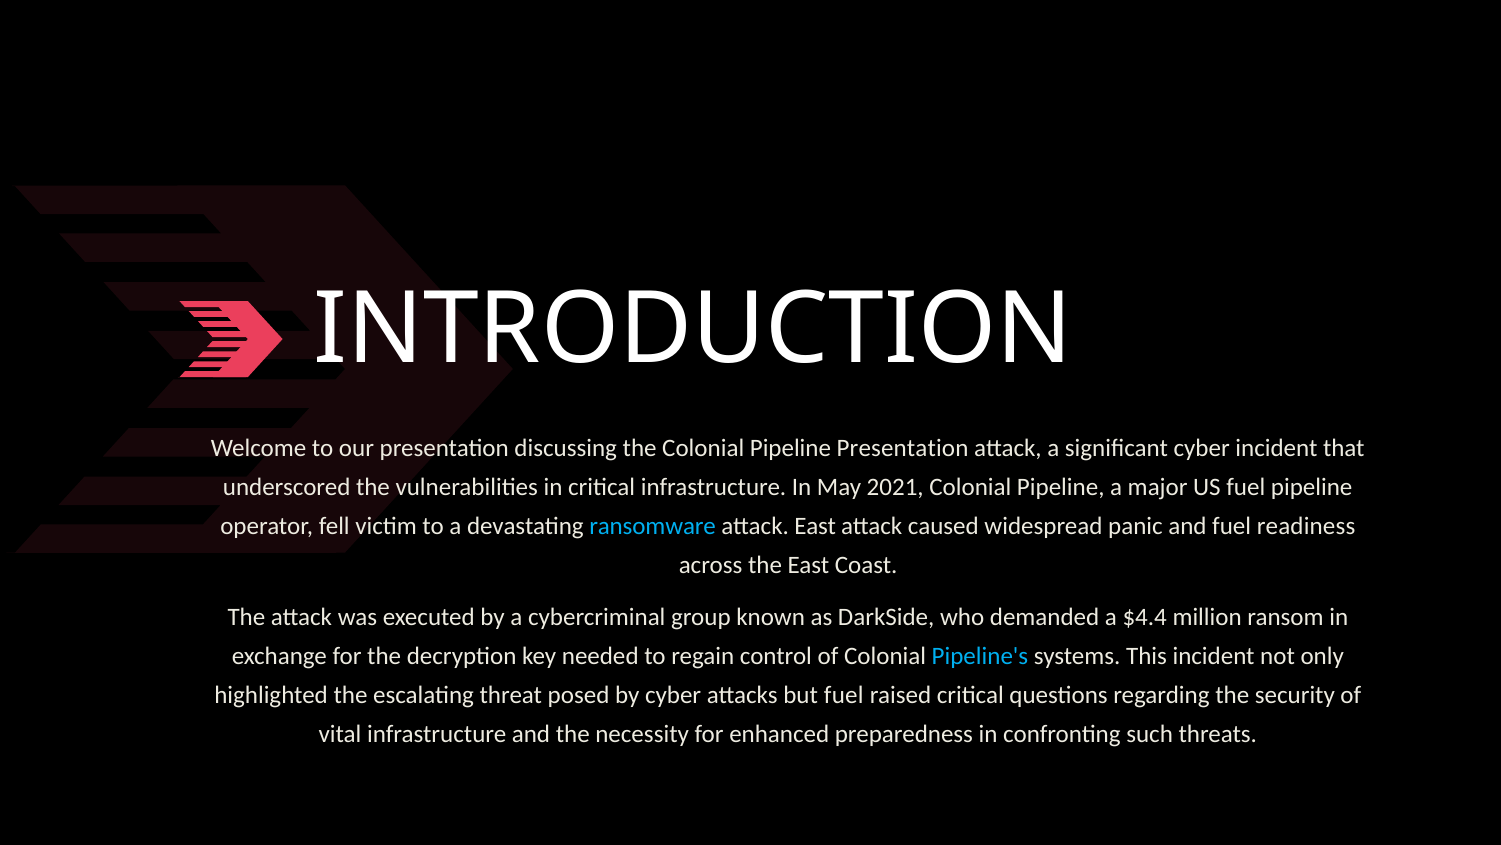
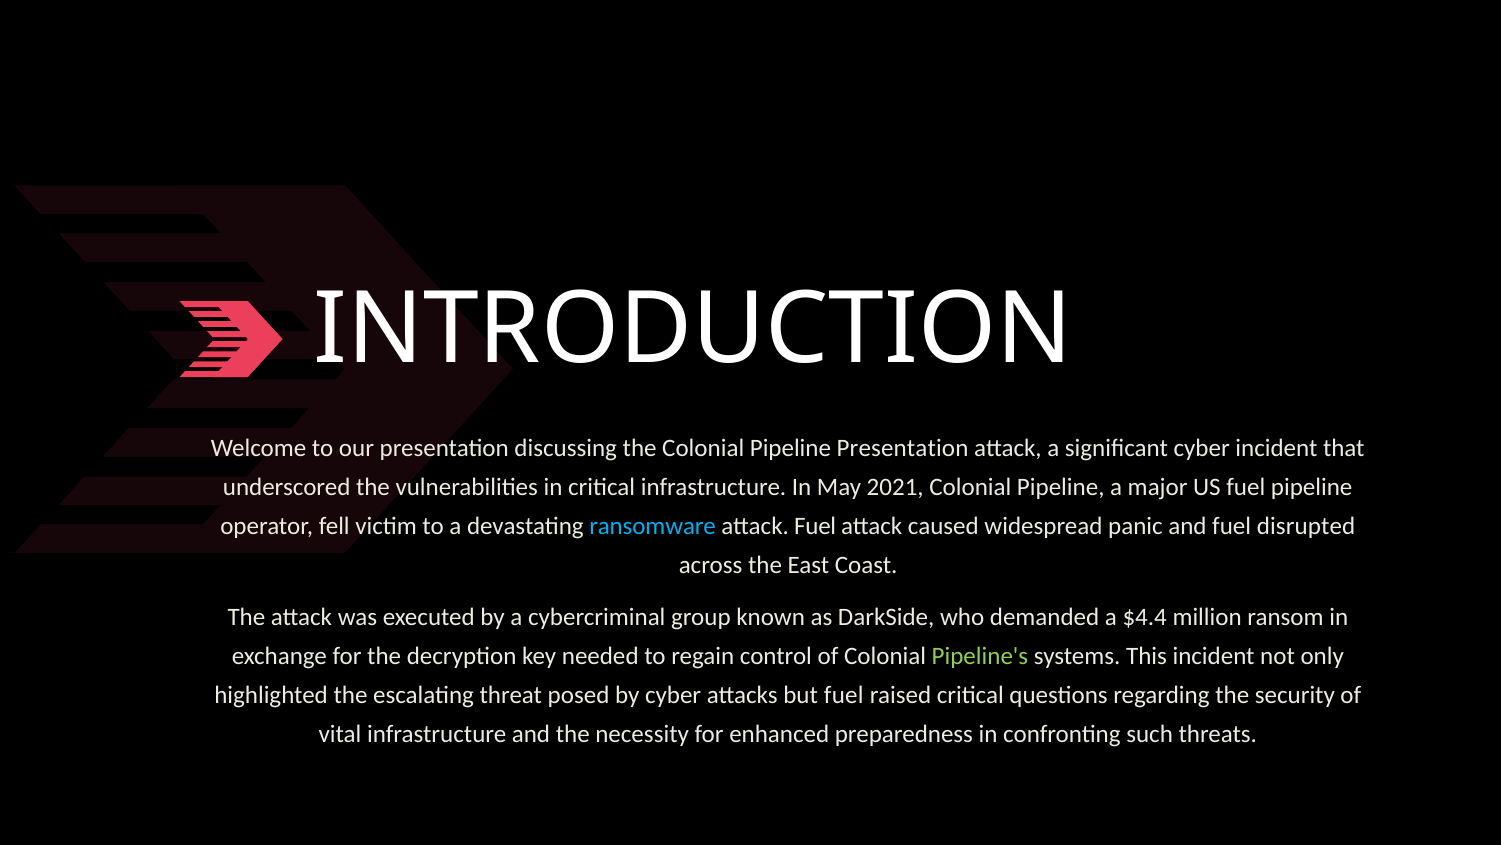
attack East: East -> Fuel
readiness: readiness -> disrupted
Pipeline's colour: light blue -> light green
